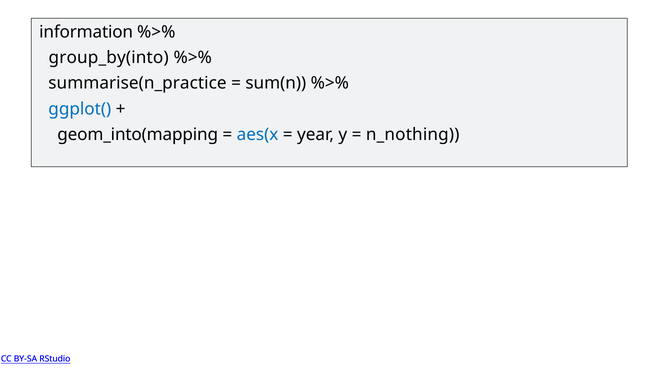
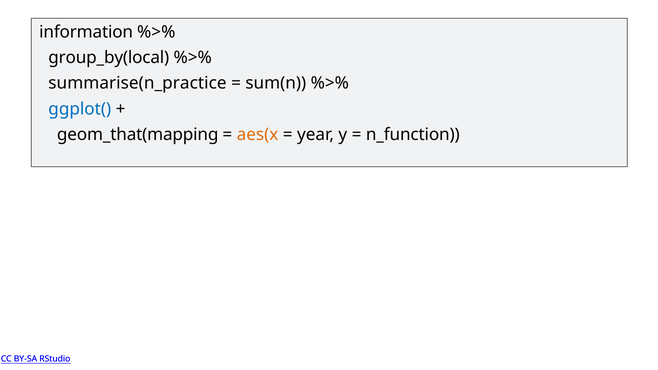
group_by(into: group_by(into -> group_by(local
geom_into(mapping: geom_into(mapping -> geom_that(mapping
aes(x colour: blue -> orange
n_nothing: n_nothing -> n_function
